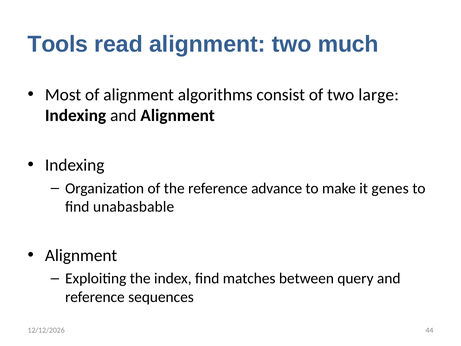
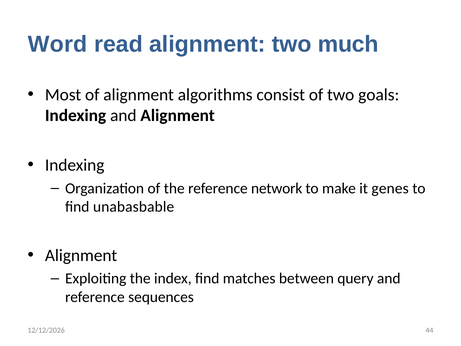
Tools: Tools -> Word
large: large -> goals
advance: advance -> network
